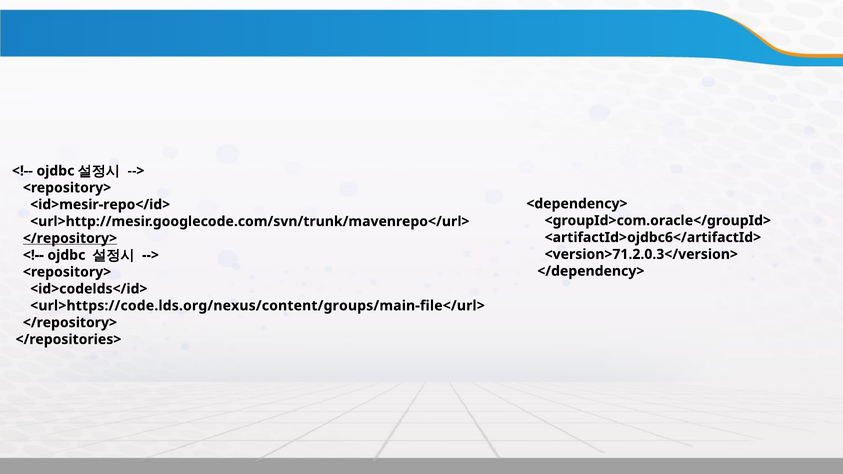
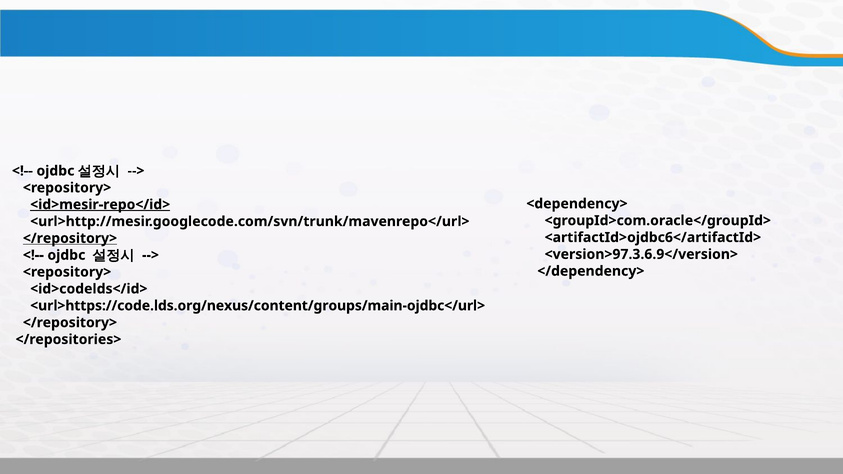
<id>mesir-repo</id> underline: none -> present
<version>71.2.0.3</version>: <version>71.2.0.3</version> -> <version>97.3.6.9</version>
<url>https://code.lds.org/nexus/content/groups/main-file</url>: <url>https://code.lds.org/nexus/content/groups/main-file</url> -> <url>https://code.lds.org/nexus/content/groups/main-ojdbc</url>
